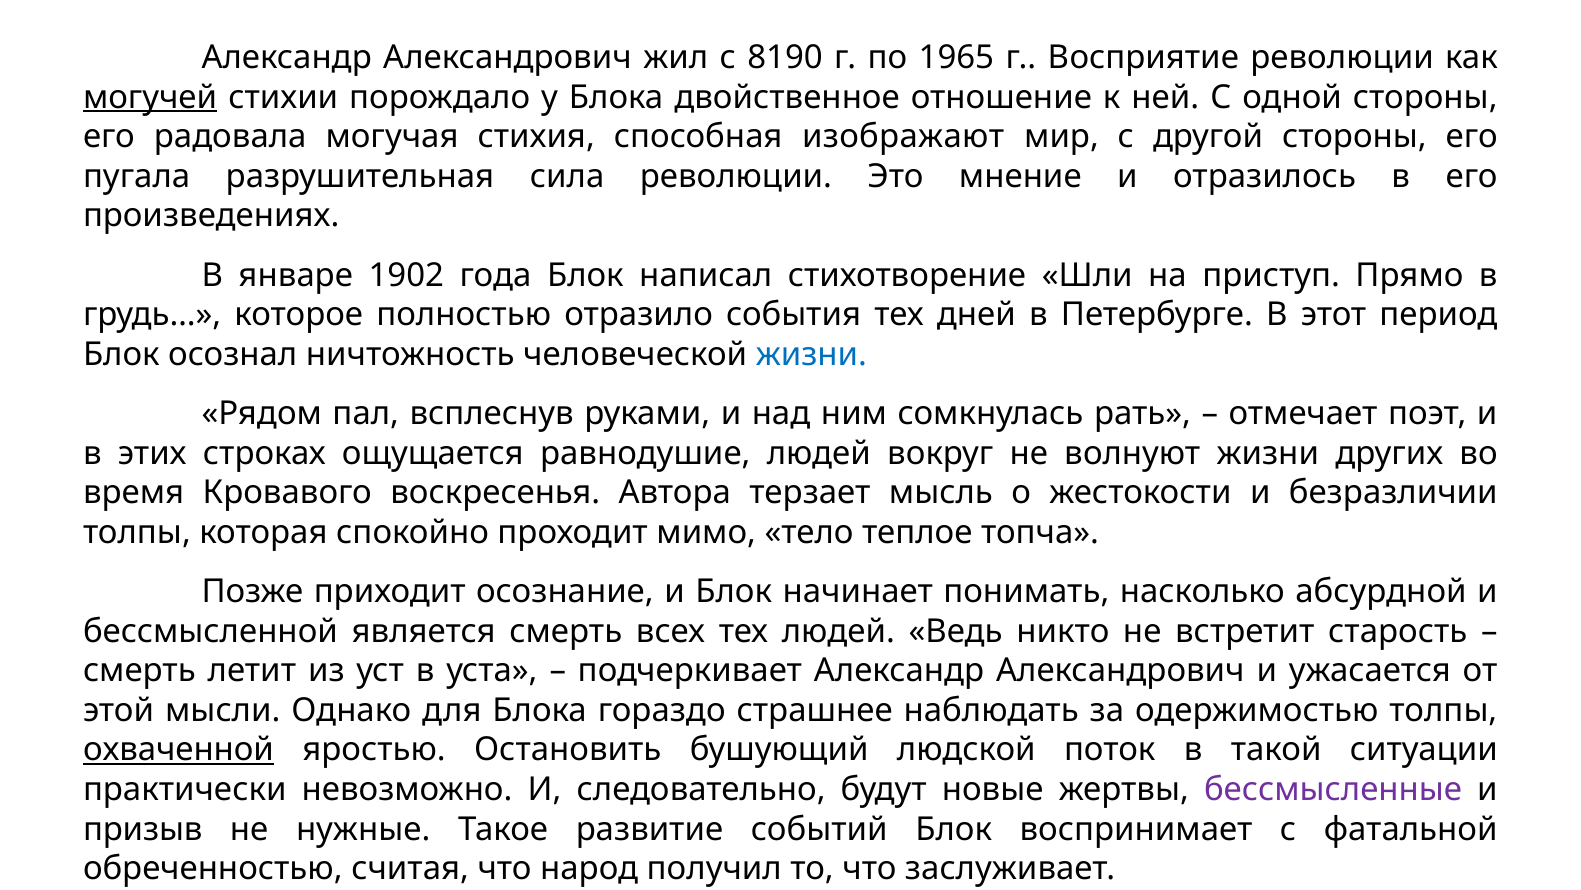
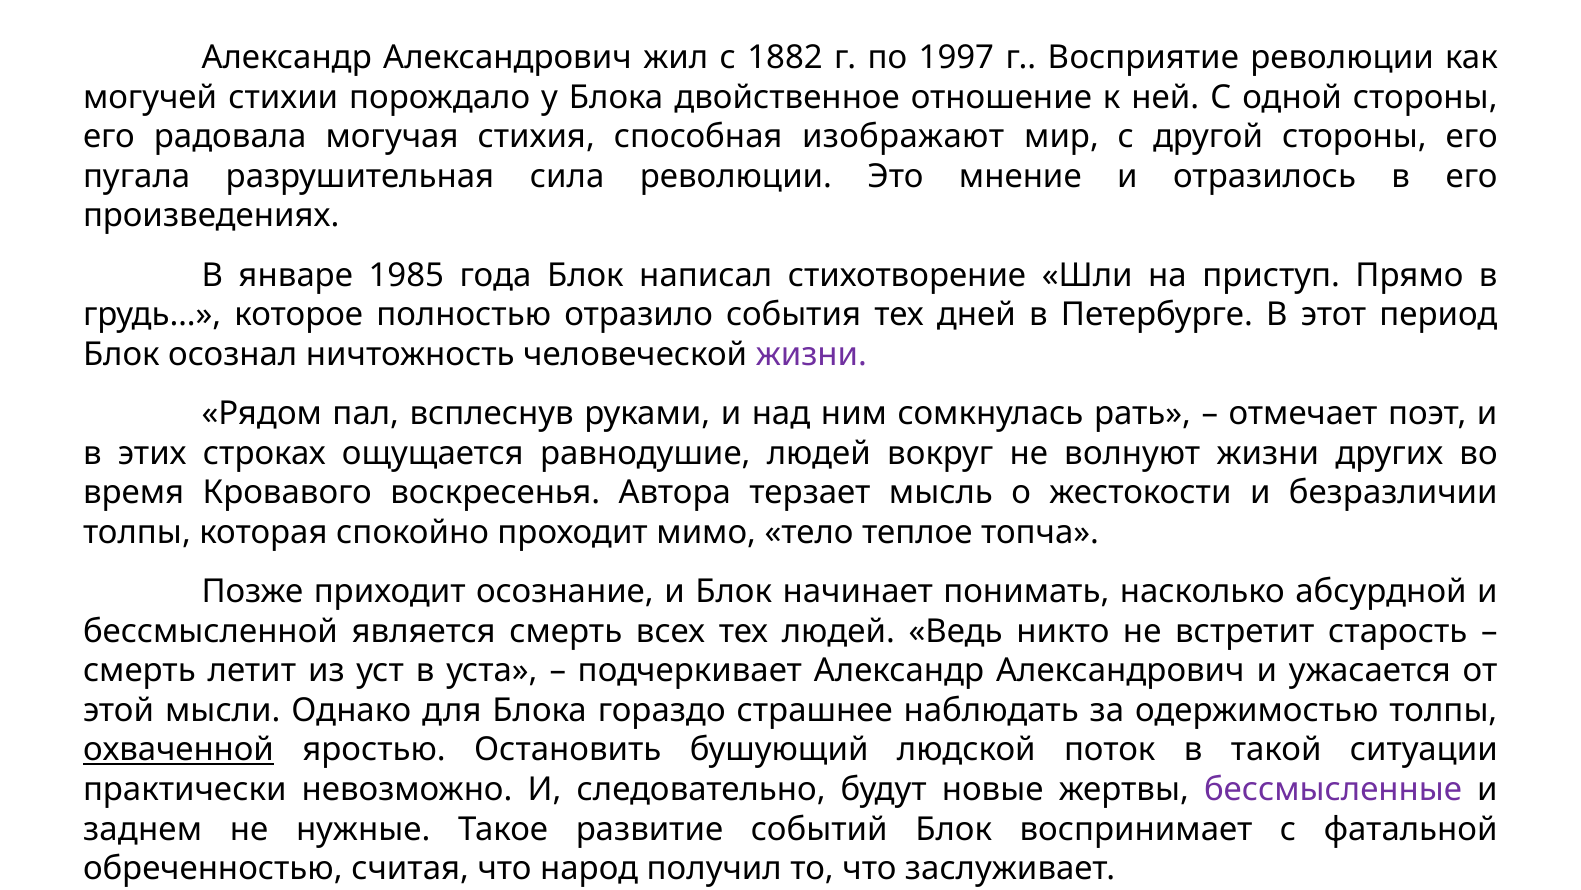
8190: 8190 -> 1882
1965: 1965 -> 1997
могучей underline: present -> none
1902: 1902 -> 1985
жизни at (811, 354) colour: blue -> purple
призыв: призыв -> заднем
